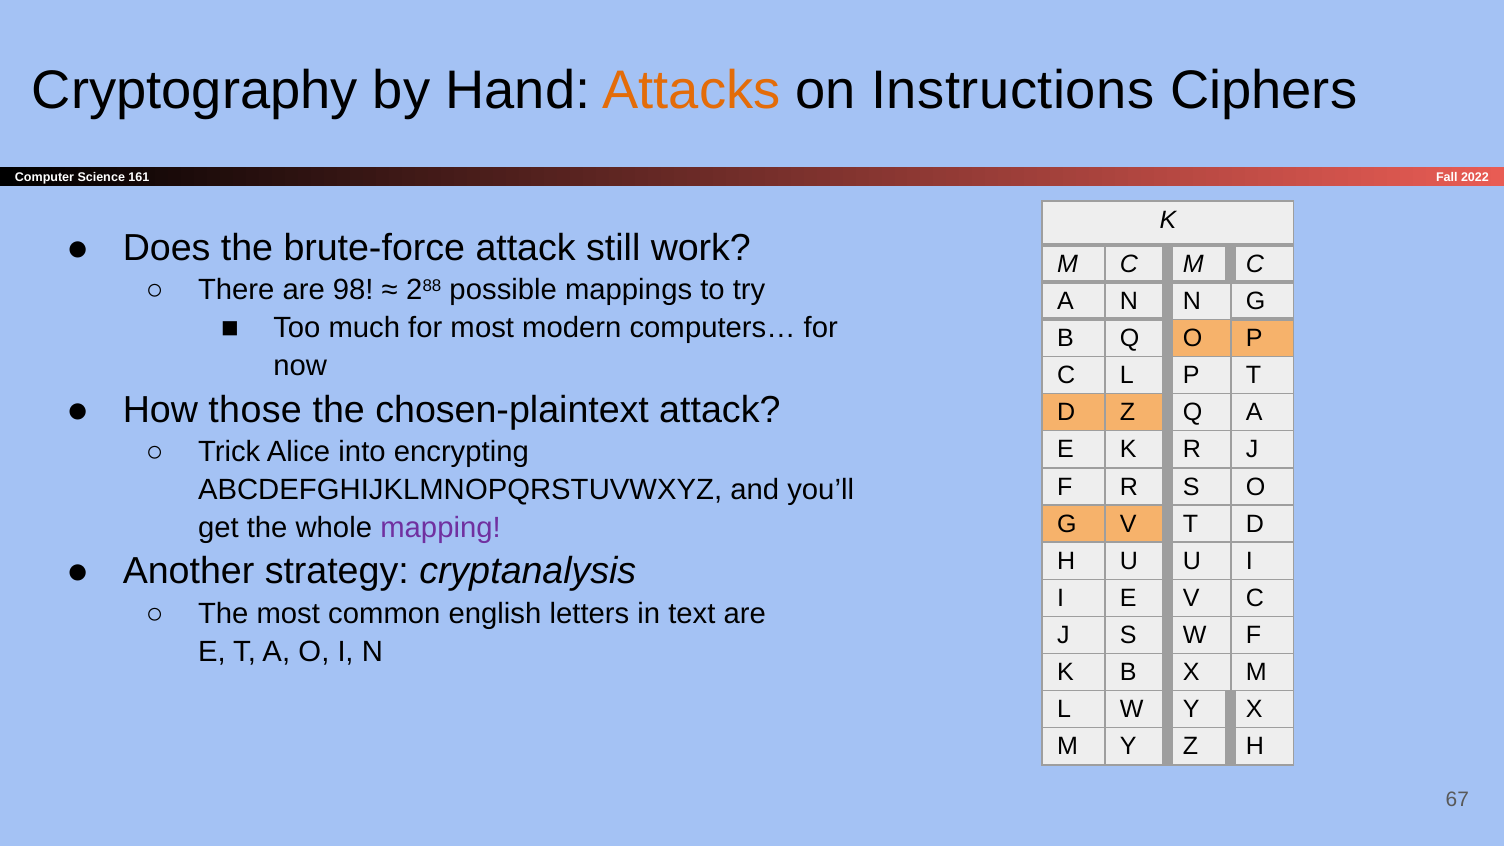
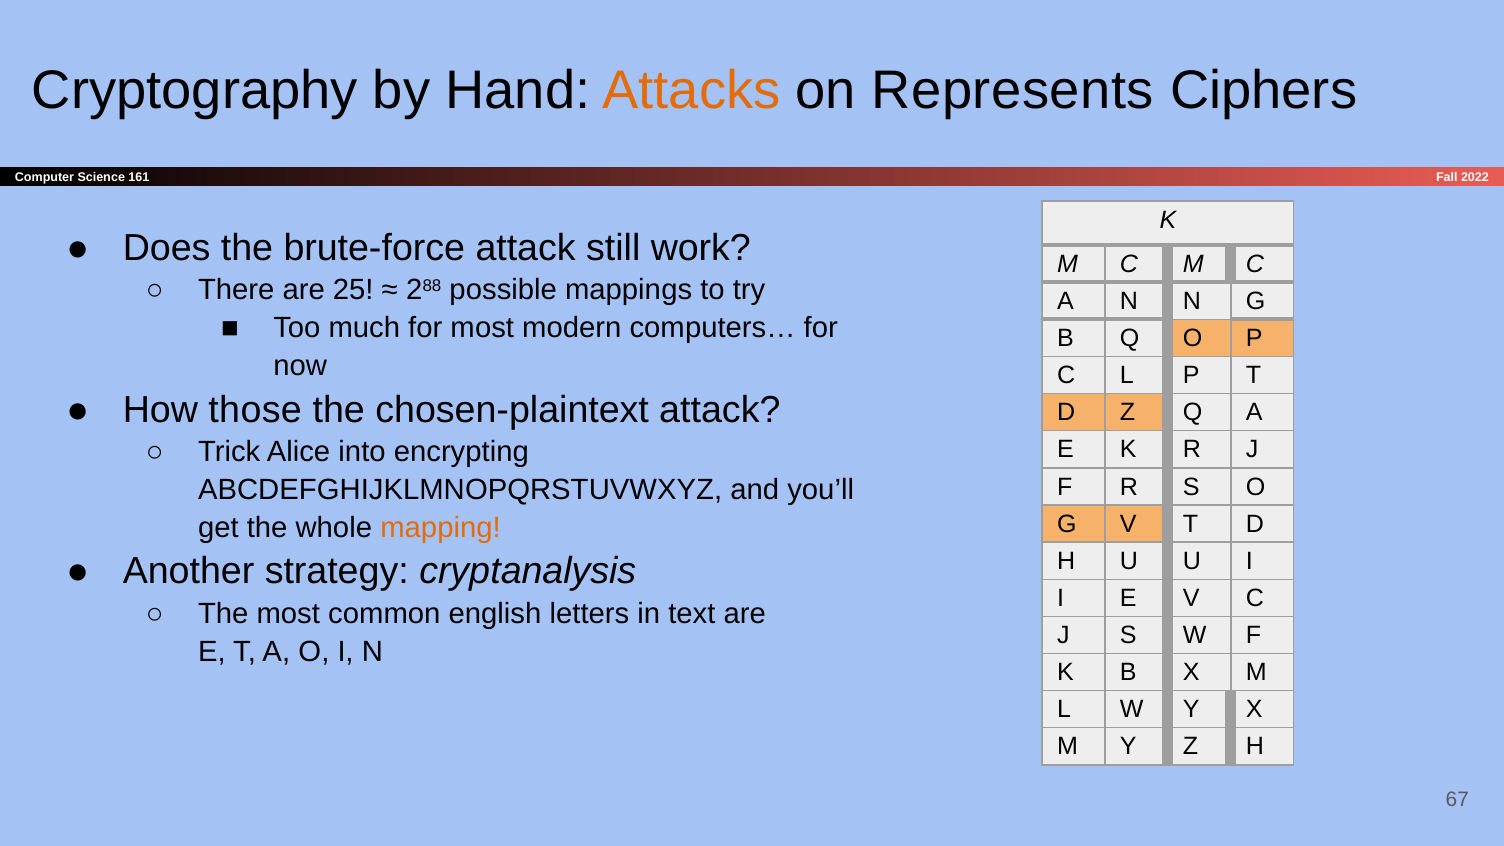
Instructions: Instructions -> Represents
98: 98 -> 25
mapping colour: purple -> orange
